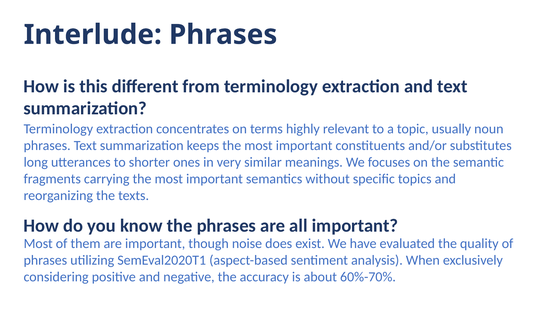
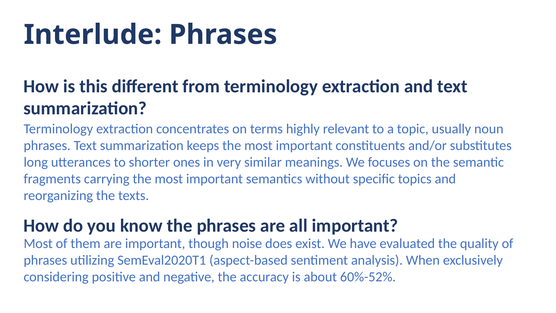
60%-70%: 60%-70% -> 60%-52%
